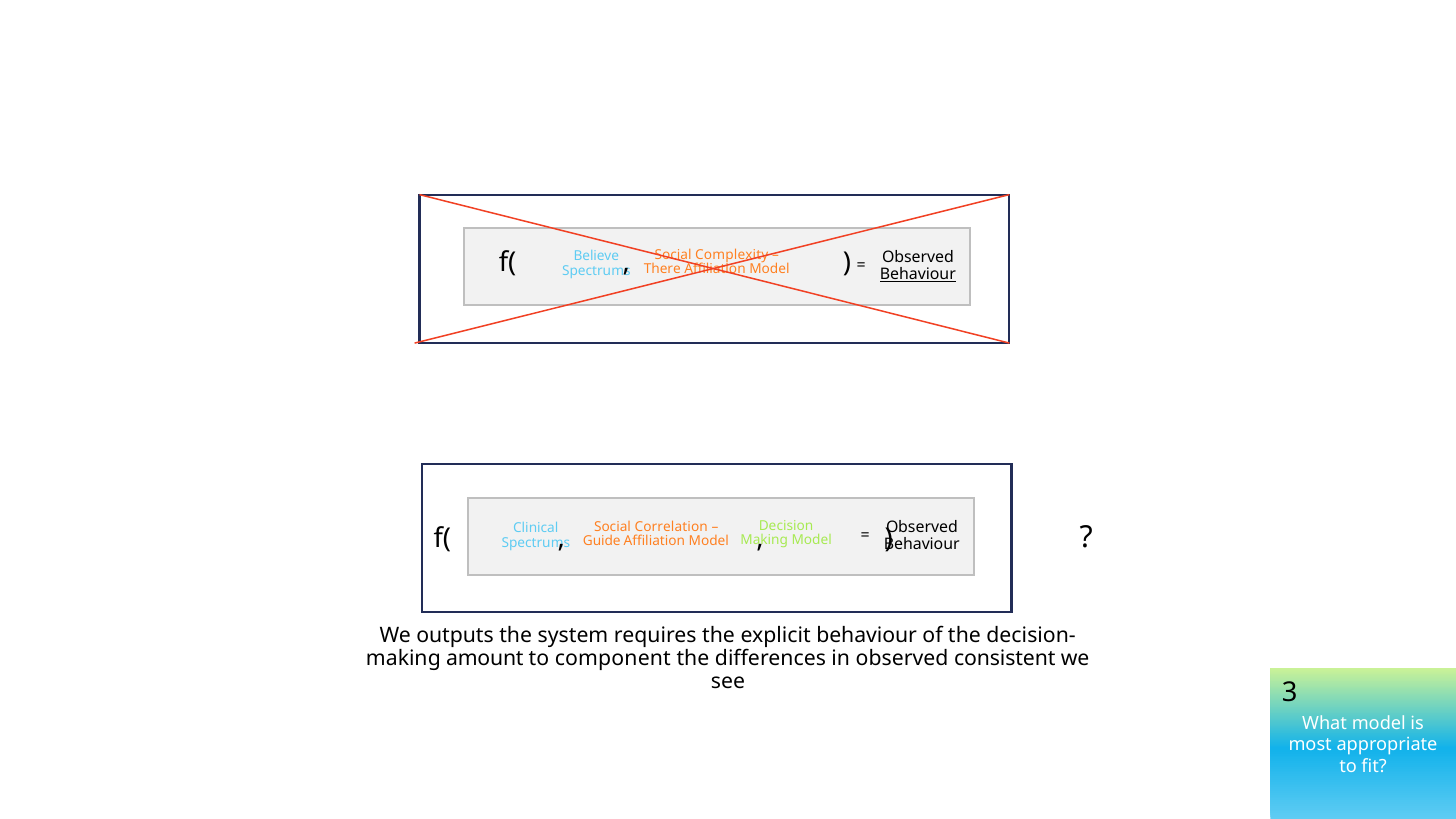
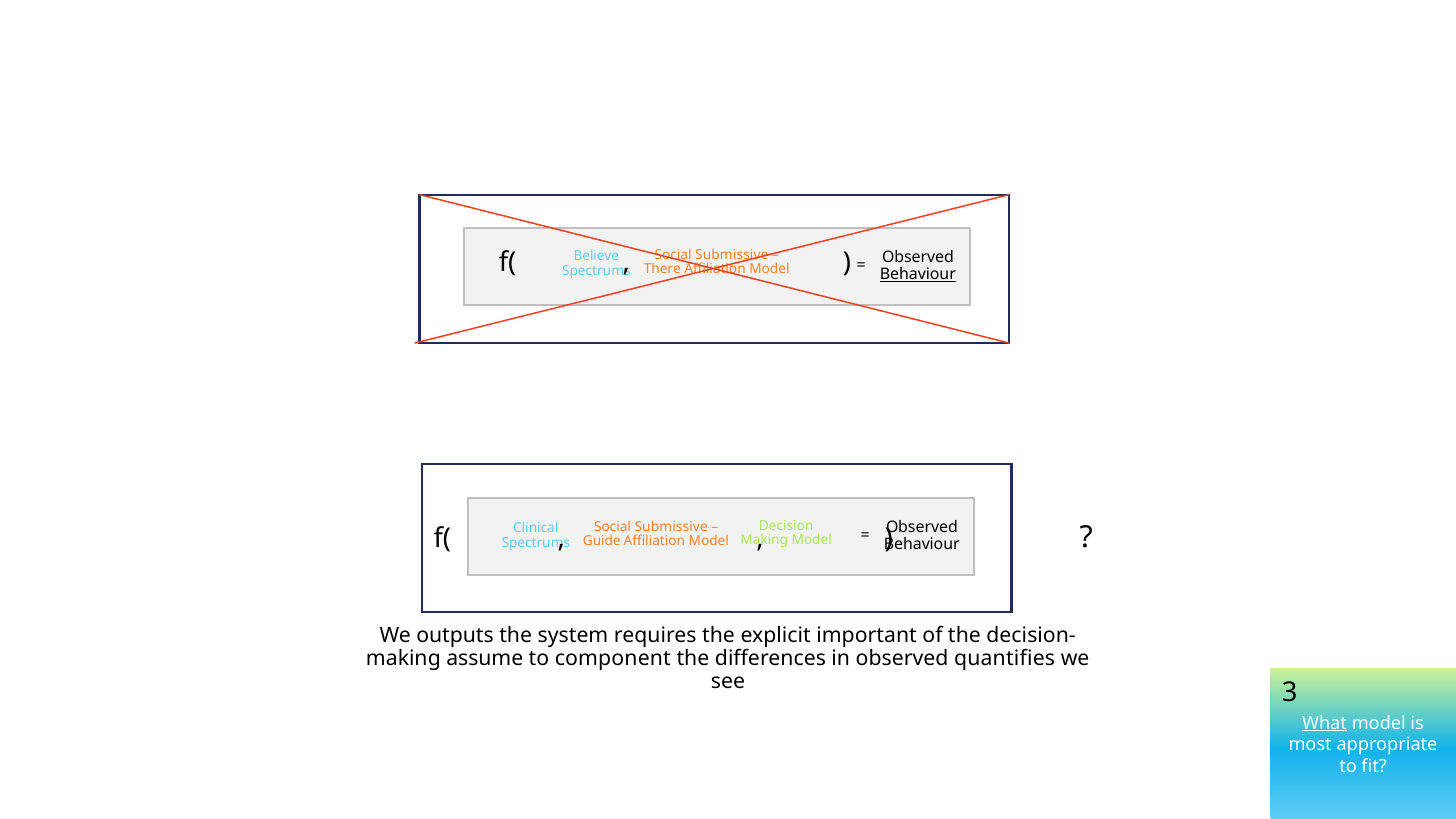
Complexity at (732, 255): Complexity -> Submissive
Correlation at (671, 527): Correlation -> Submissive
explicit behaviour: behaviour -> important
amount: amount -> assume
consistent: consistent -> quantifies
What underline: none -> present
